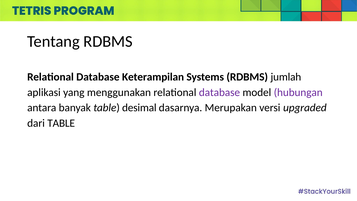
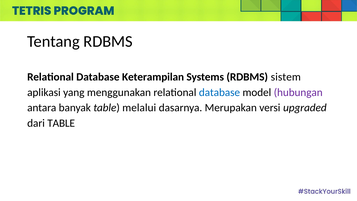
jumlah: jumlah -> sistem
database at (219, 92) colour: purple -> blue
desimal: desimal -> melalui
